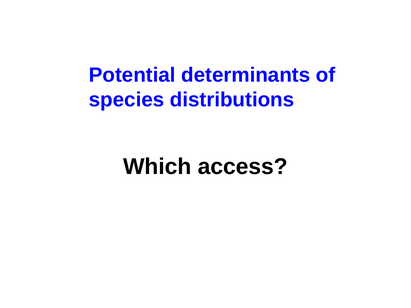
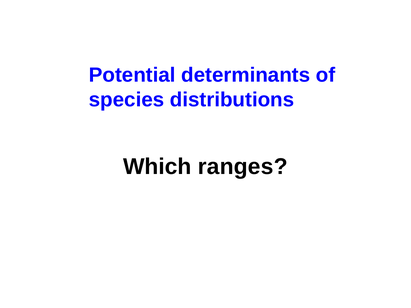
access: access -> ranges
